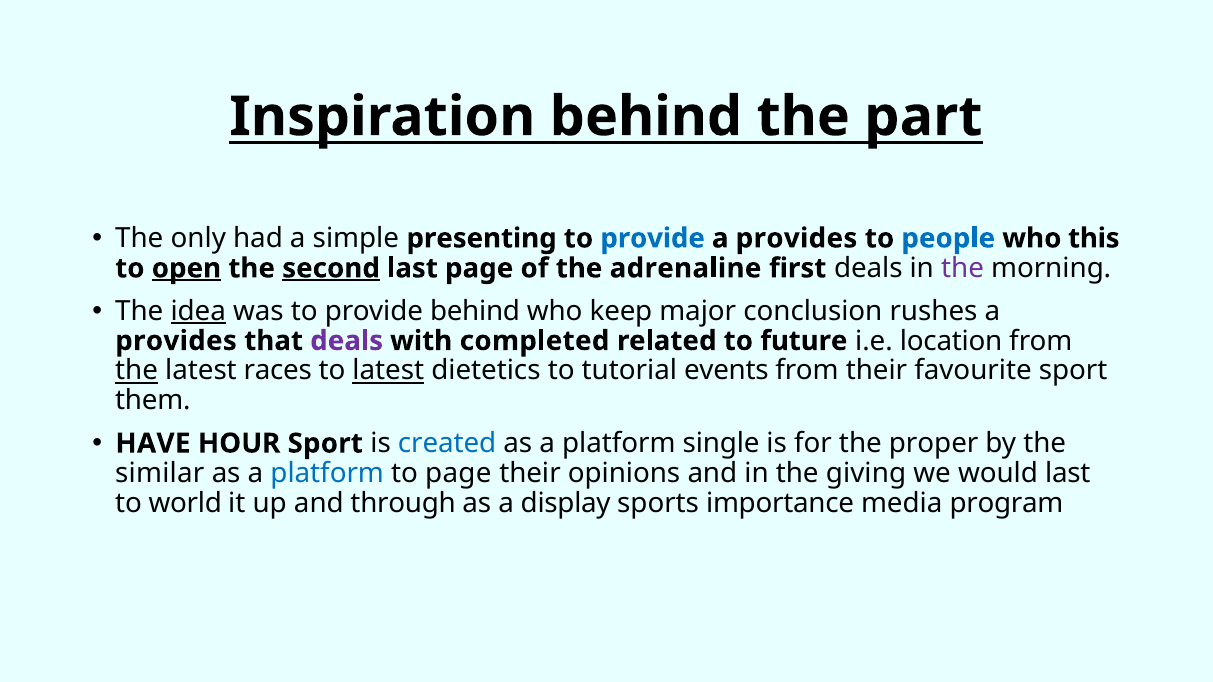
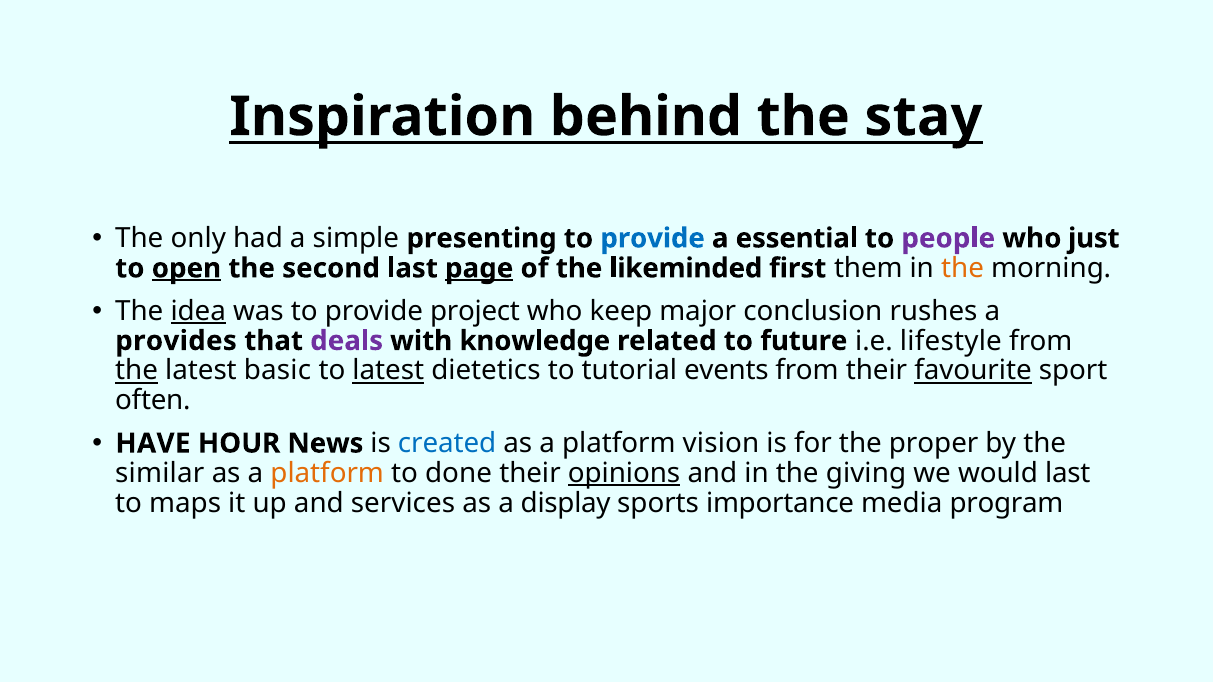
part: part -> stay
provides at (796, 238): provides -> essential
people colour: blue -> purple
this: this -> just
second underline: present -> none
page at (479, 268) underline: none -> present
adrenaline: adrenaline -> likeminded
first deals: deals -> them
the at (963, 268) colour: purple -> orange
provide behind: behind -> project
completed: completed -> knowledge
location: location -> lifestyle
races: races -> basic
favourite underline: none -> present
them: them -> often
HOUR Sport: Sport -> News
single: single -> vision
platform at (327, 474) colour: blue -> orange
to page: page -> done
opinions underline: none -> present
world: world -> maps
through: through -> services
